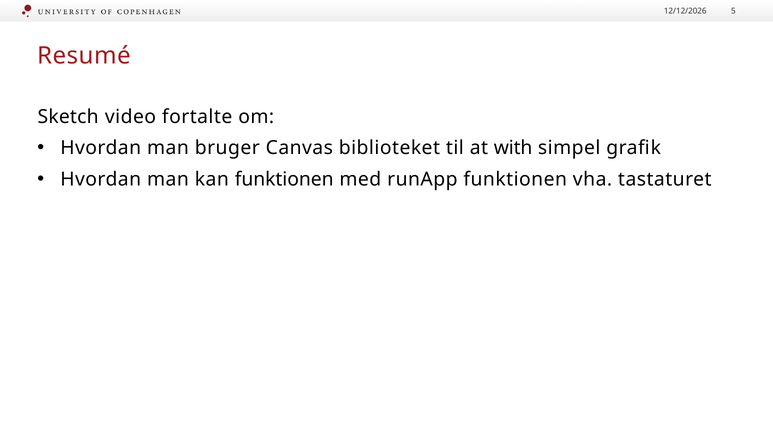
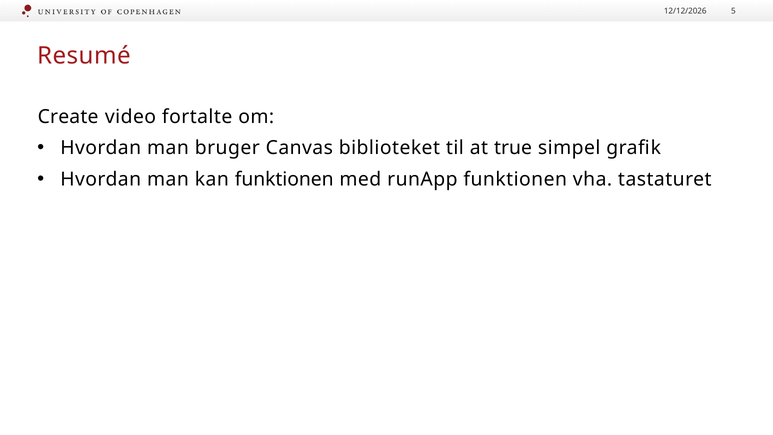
Sketch: Sketch -> Create
with: with -> true
